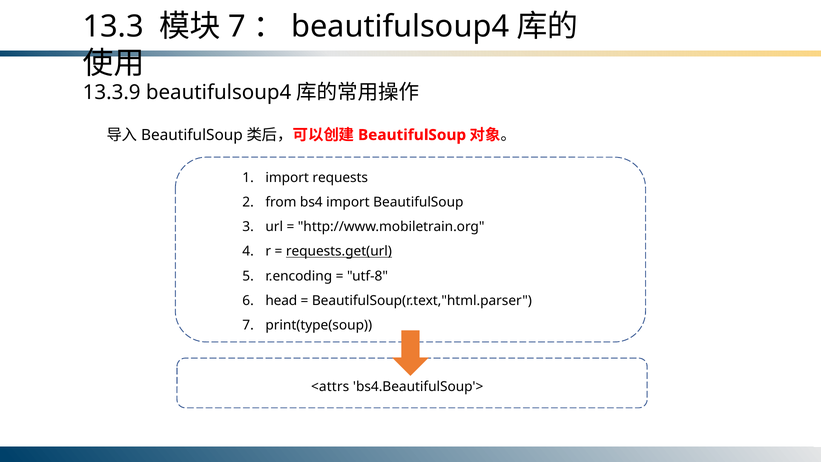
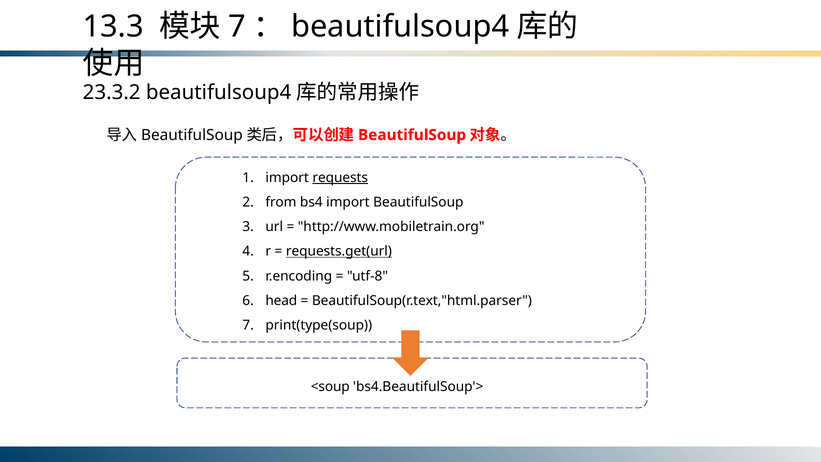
13.3.9: 13.3.9 -> 23.3.2
requests underline: none -> present
<attrs: <attrs -> <soup
